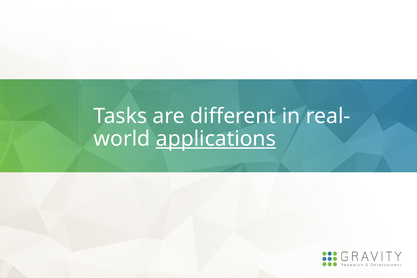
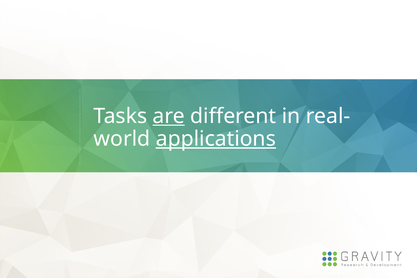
are underline: none -> present
